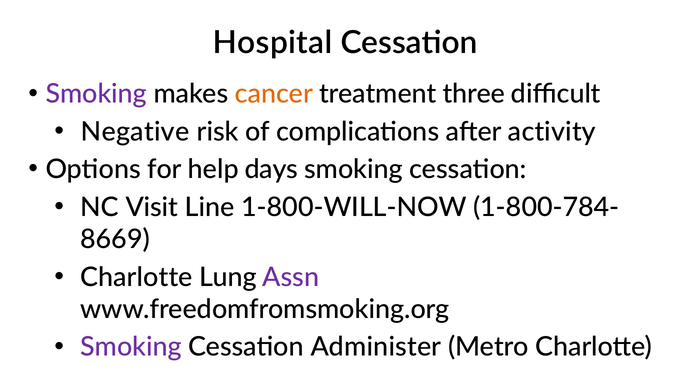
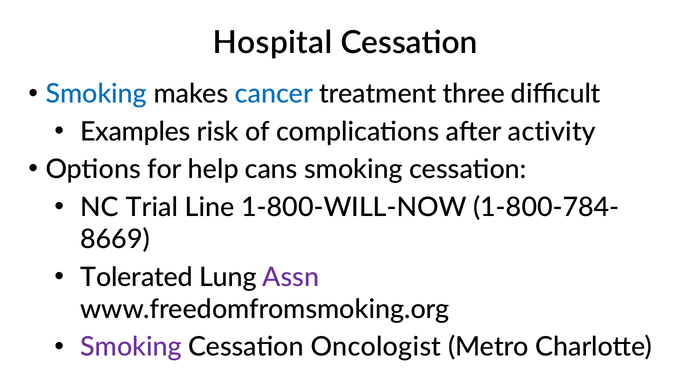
Smoking at (96, 94) colour: purple -> blue
cancer colour: orange -> blue
Negative: Negative -> Examples
days: days -> cans
Visit: Visit -> Trial
Charlotte at (136, 277): Charlotte -> Tolerated
Administer: Administer -> Oncologist
